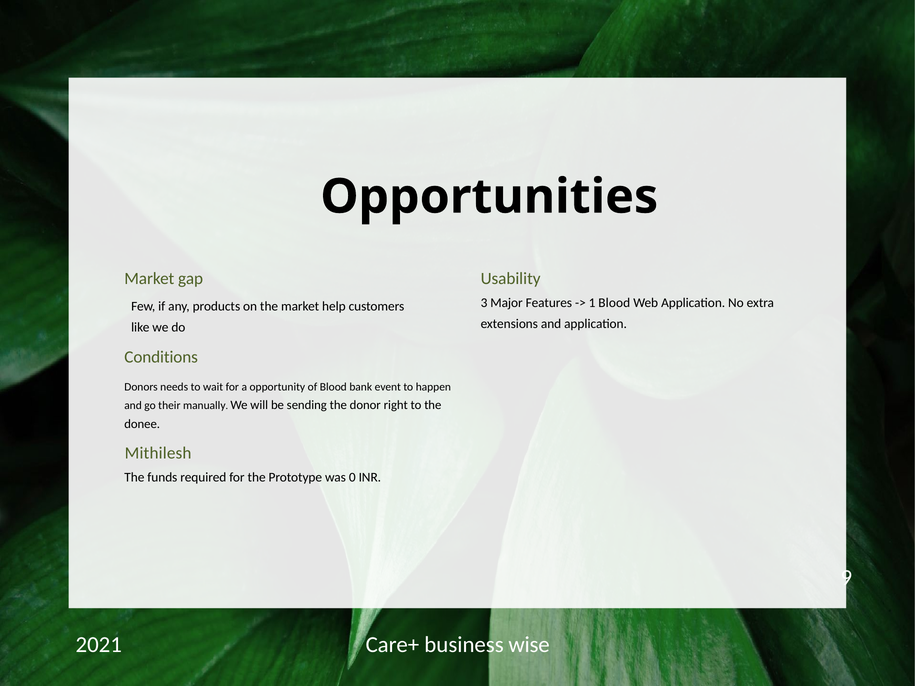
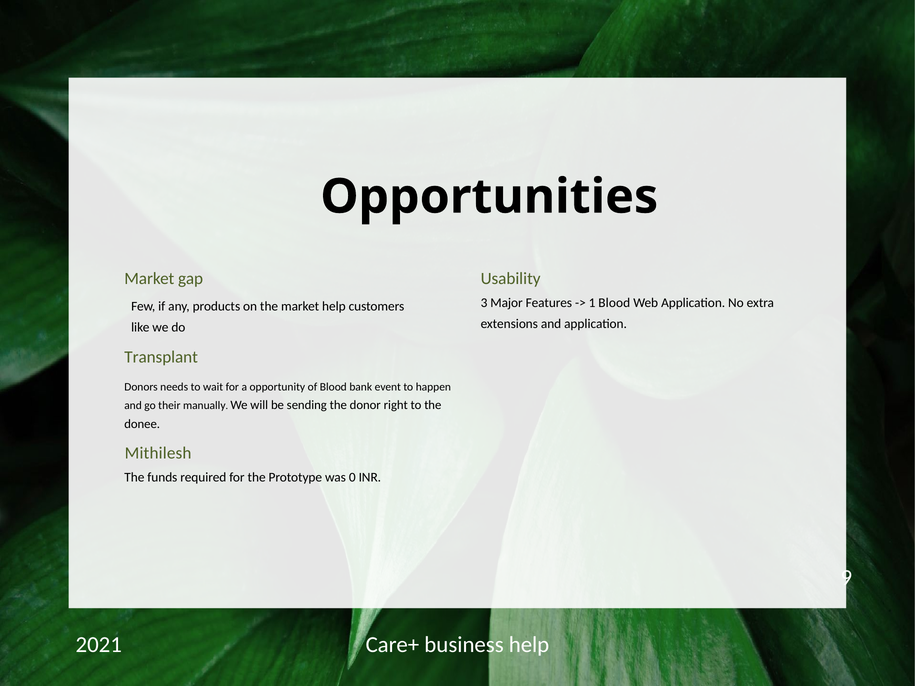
Conditions: Conditions -> Transplant
business wise: wise -> help
